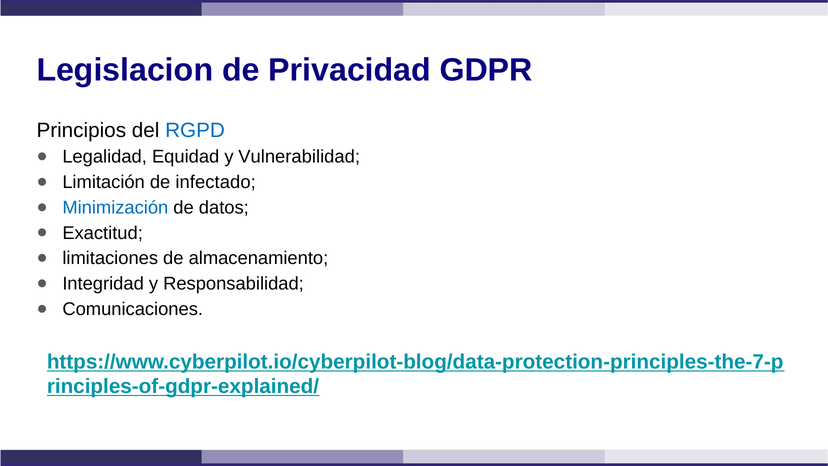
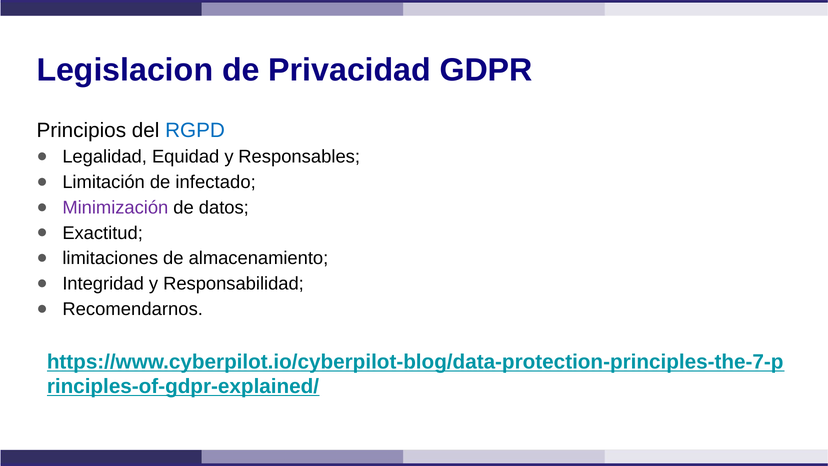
Vulnerabilidad: Vulnerabilidad -> Responsables
Minimización colour: blue -> purple
Comunicaciones: Comunicaciones -> Recomendarnos
